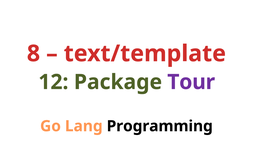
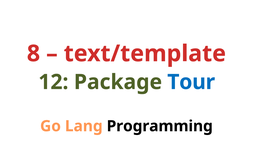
Tour colour: purple -> blue
